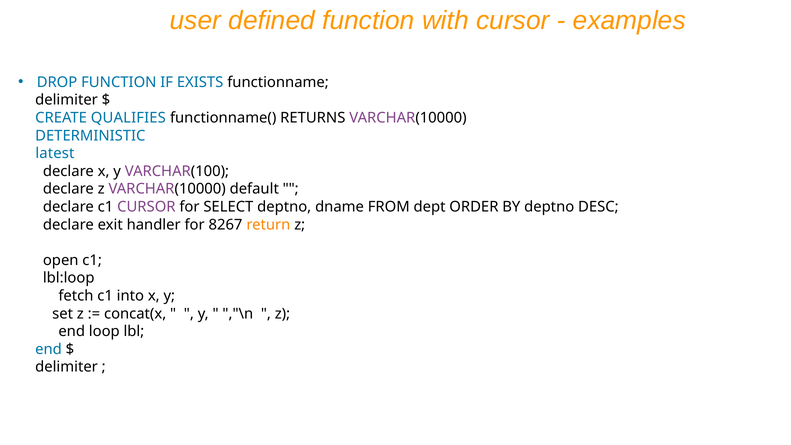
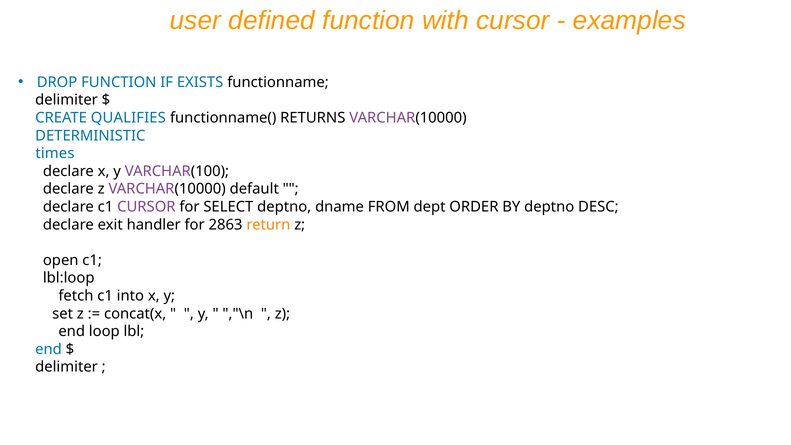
latest: latest -> times
8267: 8267 -> 2863
